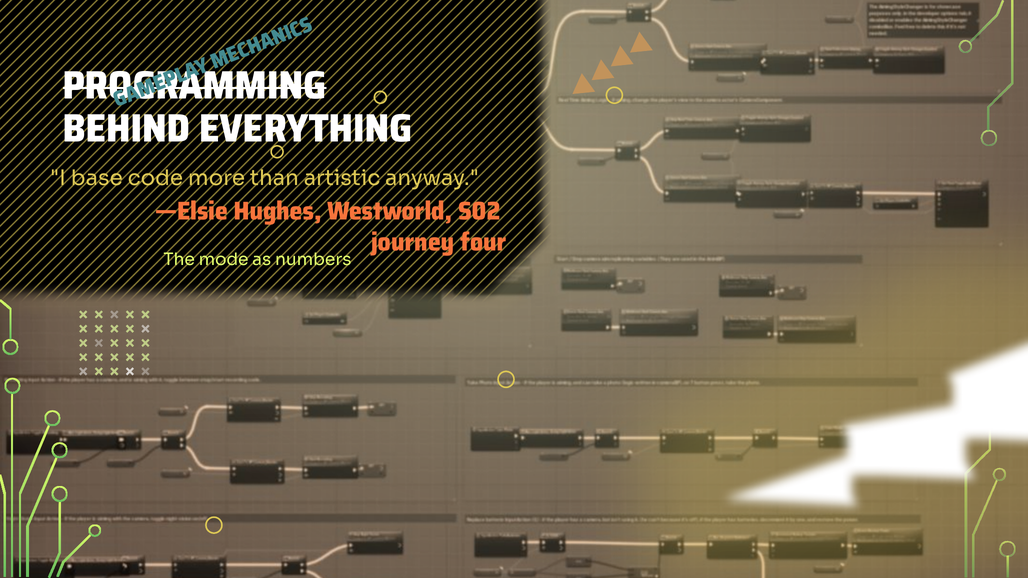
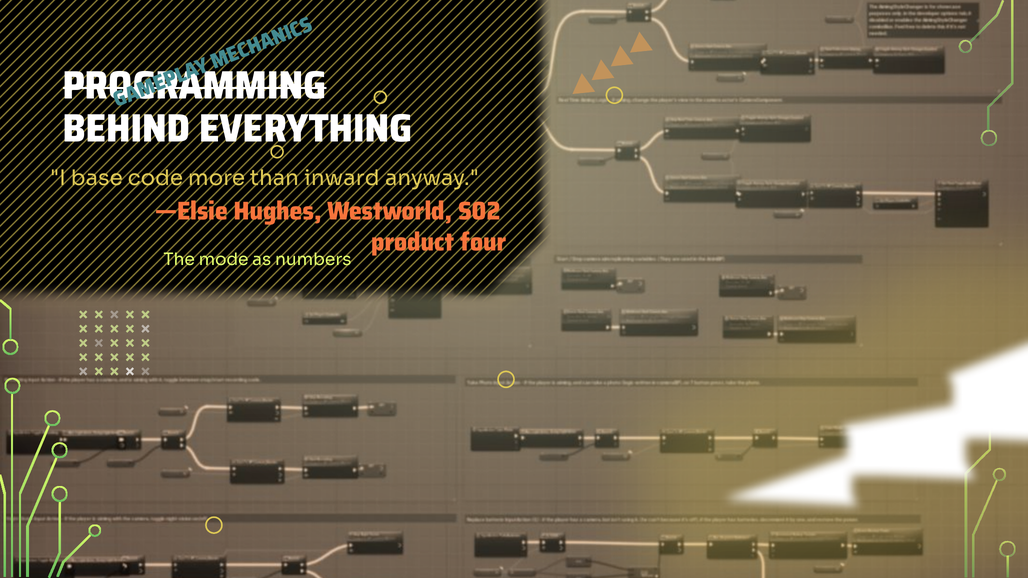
artistic: artistic -> inward
journey: journey -> product
